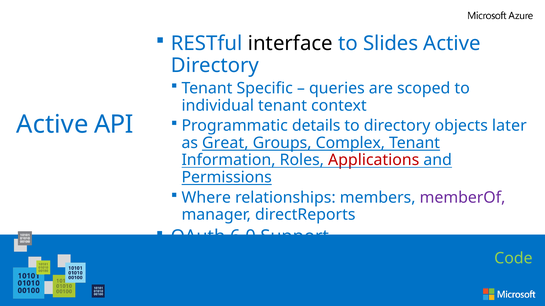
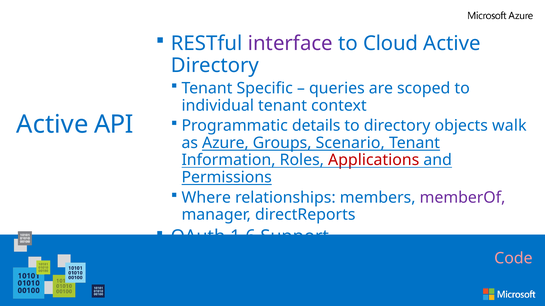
interface colour: black -> purple
Slides: Slides -> Cloud
later: later -> walk
Great: Great -> Azure
Complex: Complex -> Scenario
6.0: 6.0 -> 1.6
Code colour: light green -> pink
